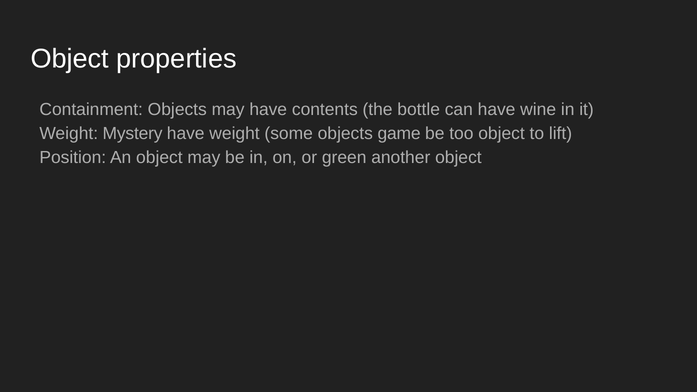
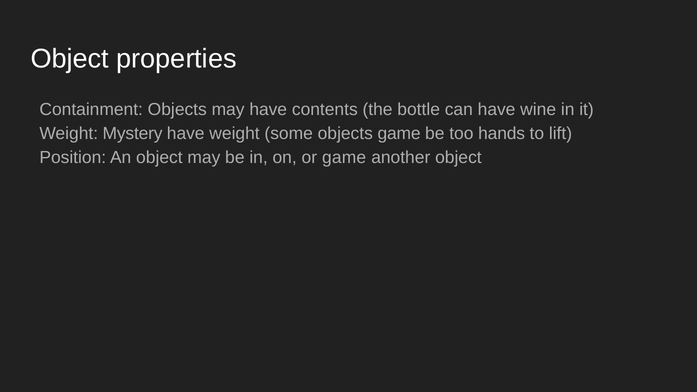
too object: object -> hands
or green: green -> game
